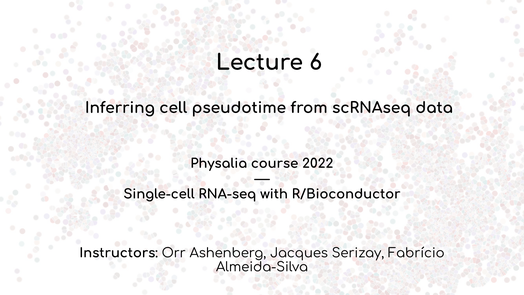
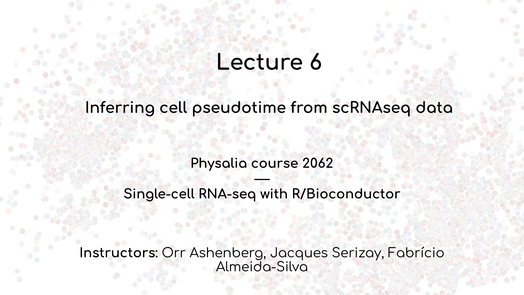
2022: 2022 -> 2062
